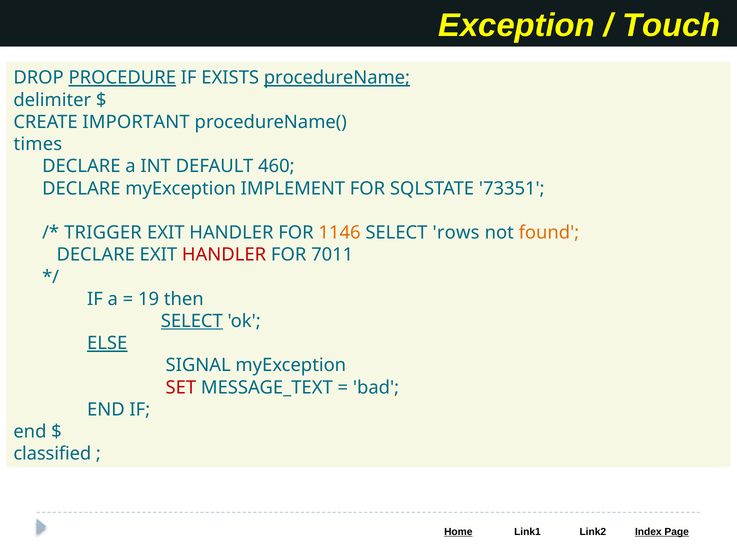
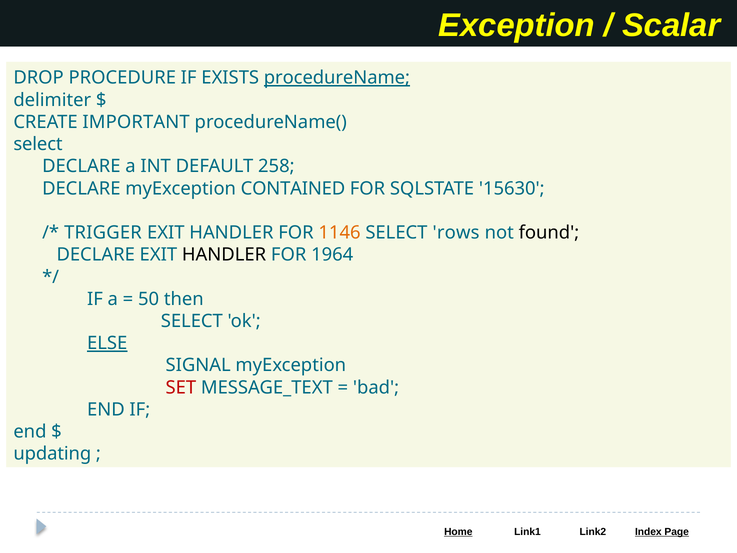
Touch: Touch -> Scalar
PROCEDURE underline: present -> none
times at (38, 144): times -> select
460: 460 -> 258
IMPLEMENT: IMPLEMENT -> CONTAINED
73351: 73351 -> 15630
found colour: orange -> black
HANDLER at (224, 255) colour: red -> black
7011: 7011 -> 1964
19: 19 -> 50
SELECT at (192, 321) underline: present -> none
classified: classified -> updating
